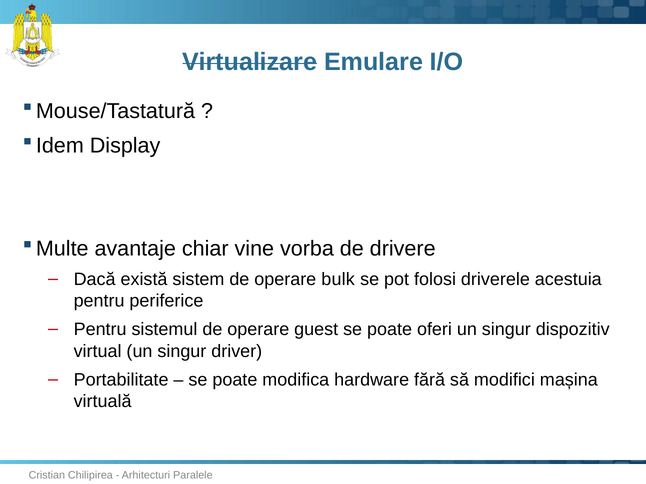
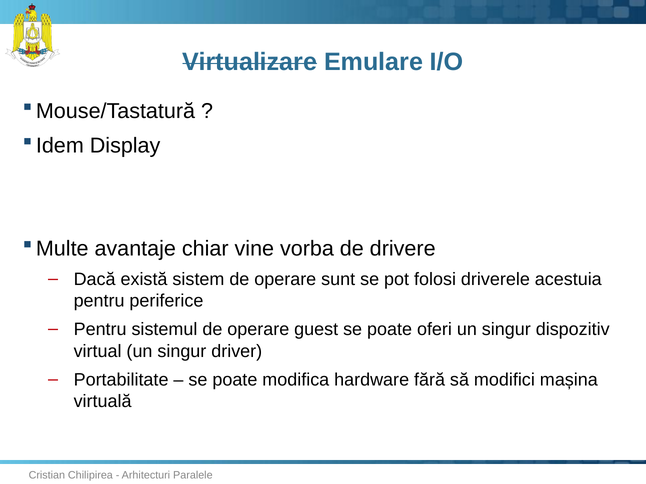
bulk: bulk -> sunt
